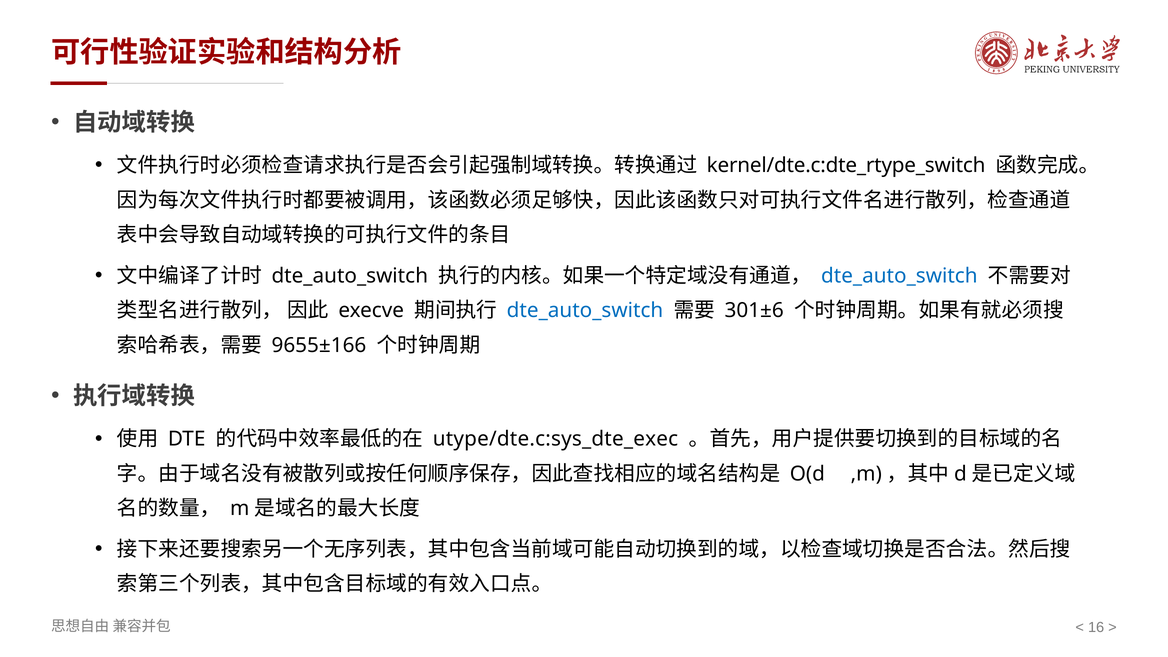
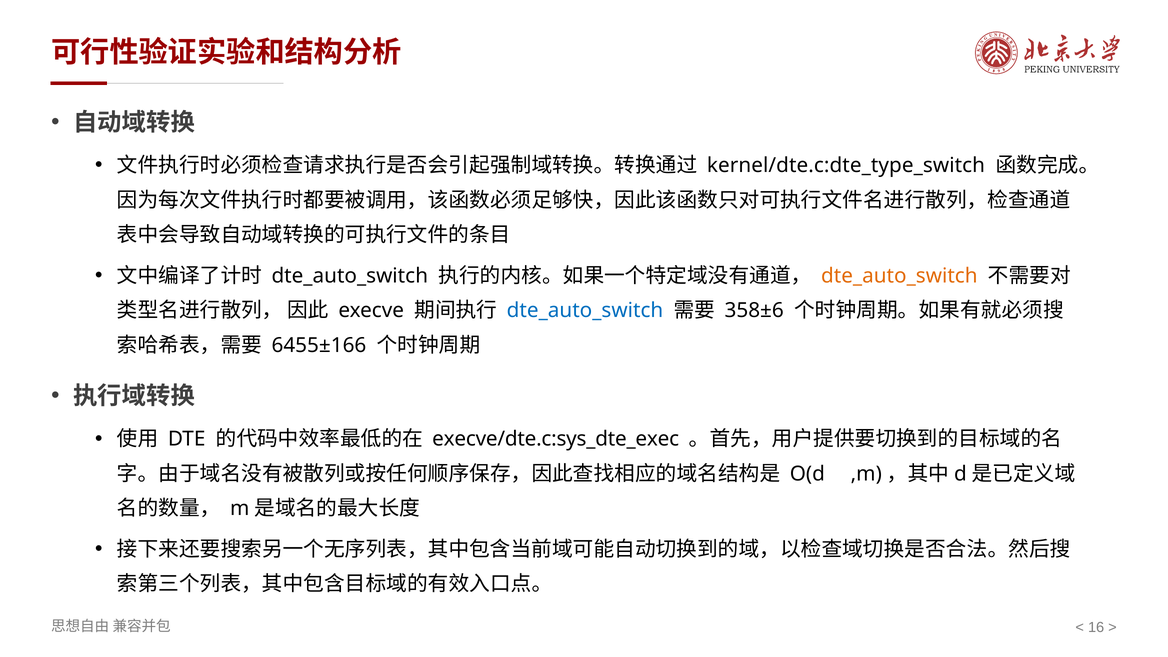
kernel/dte.c:dte_rtype_switch: kernel/dte.c:dte_rtype_switch -> kernel/dte.c:dte_type_switch
dte_auto_switch at (899, 276) colour: blue -> orange
301±6: 301±6 -> 358±6
9655±166: 9655±166 -> 6455±166
utype/dte.c:sys_dte_exec: utype/dte.c:sys_dte_exec -> execve/dte.c:sys_dte_exec
